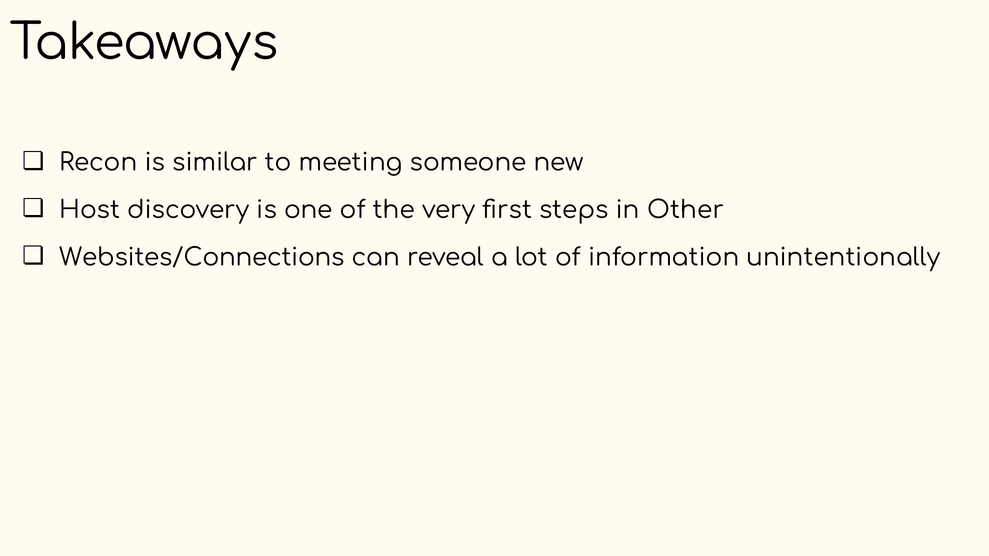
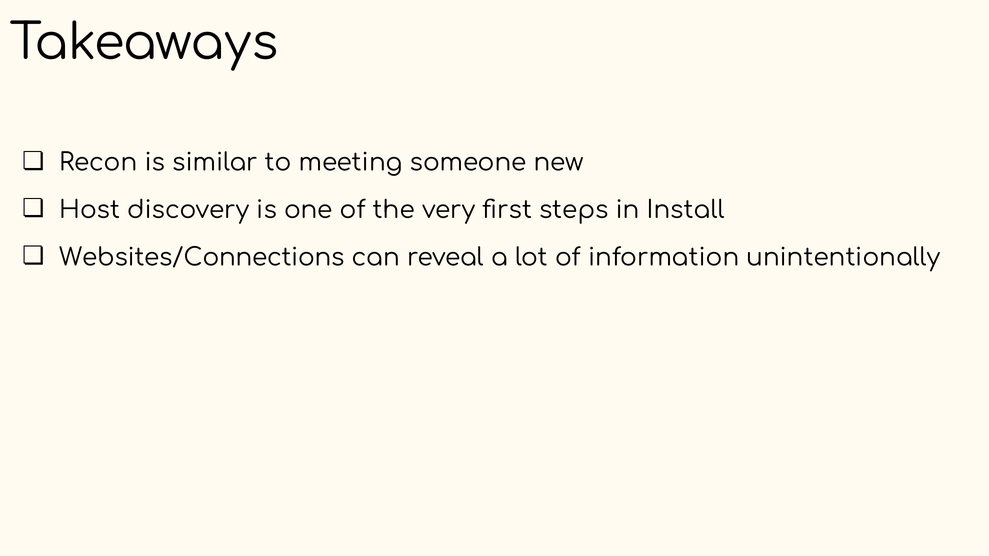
Other: Other -> Install
